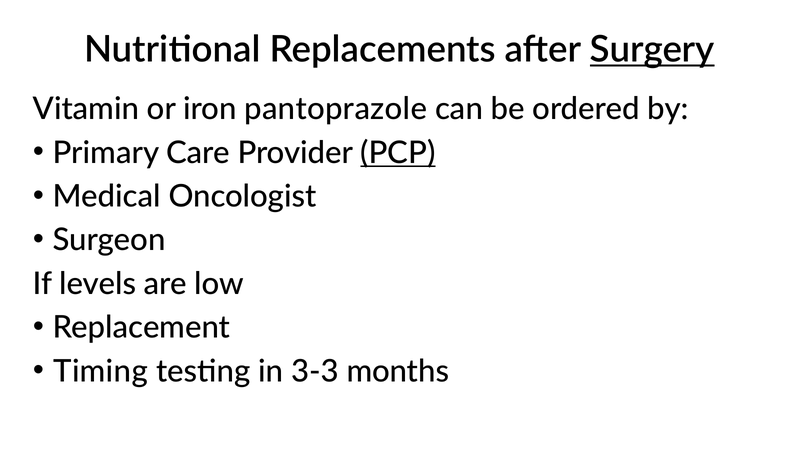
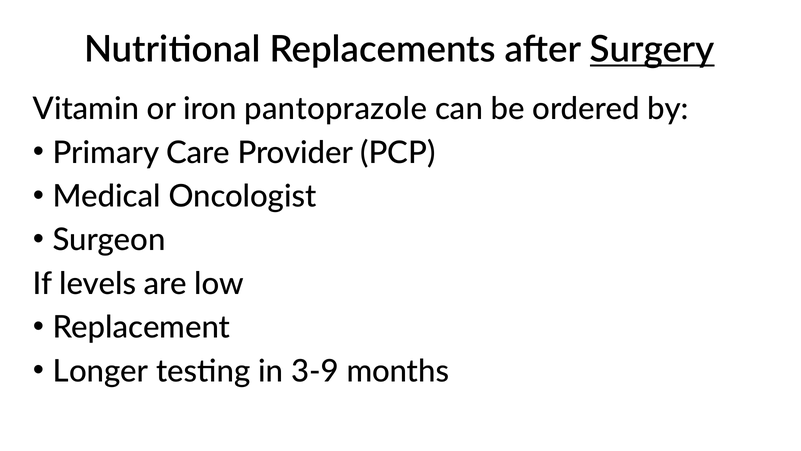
PCP underline: present -> none
Timing: Timing -> Longer
3-3: 3-3 -> 3-9
